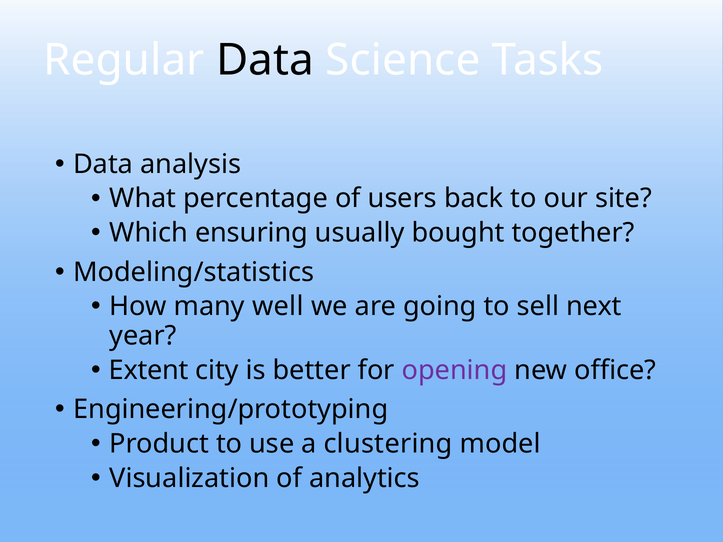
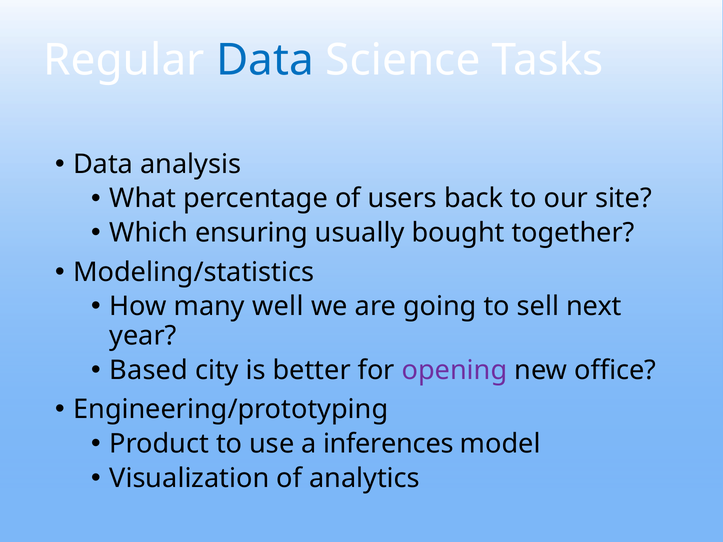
Data at (265, 60) colour: black -> blue
Extent: Extent -> Based
clustering: clustering -> inferences
